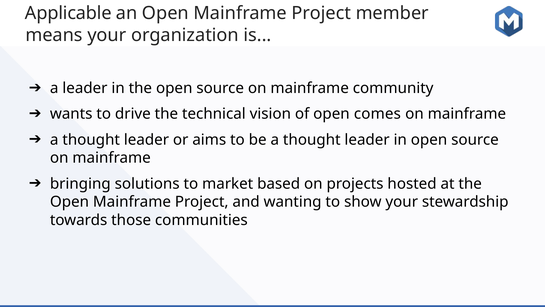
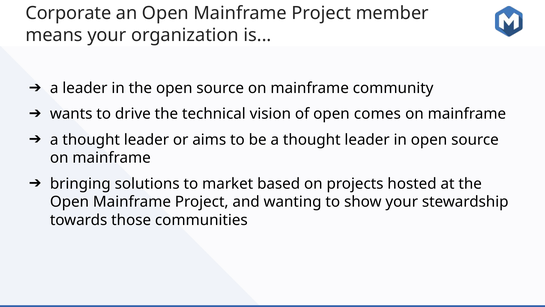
Applicable: Applicable -> Corporate
